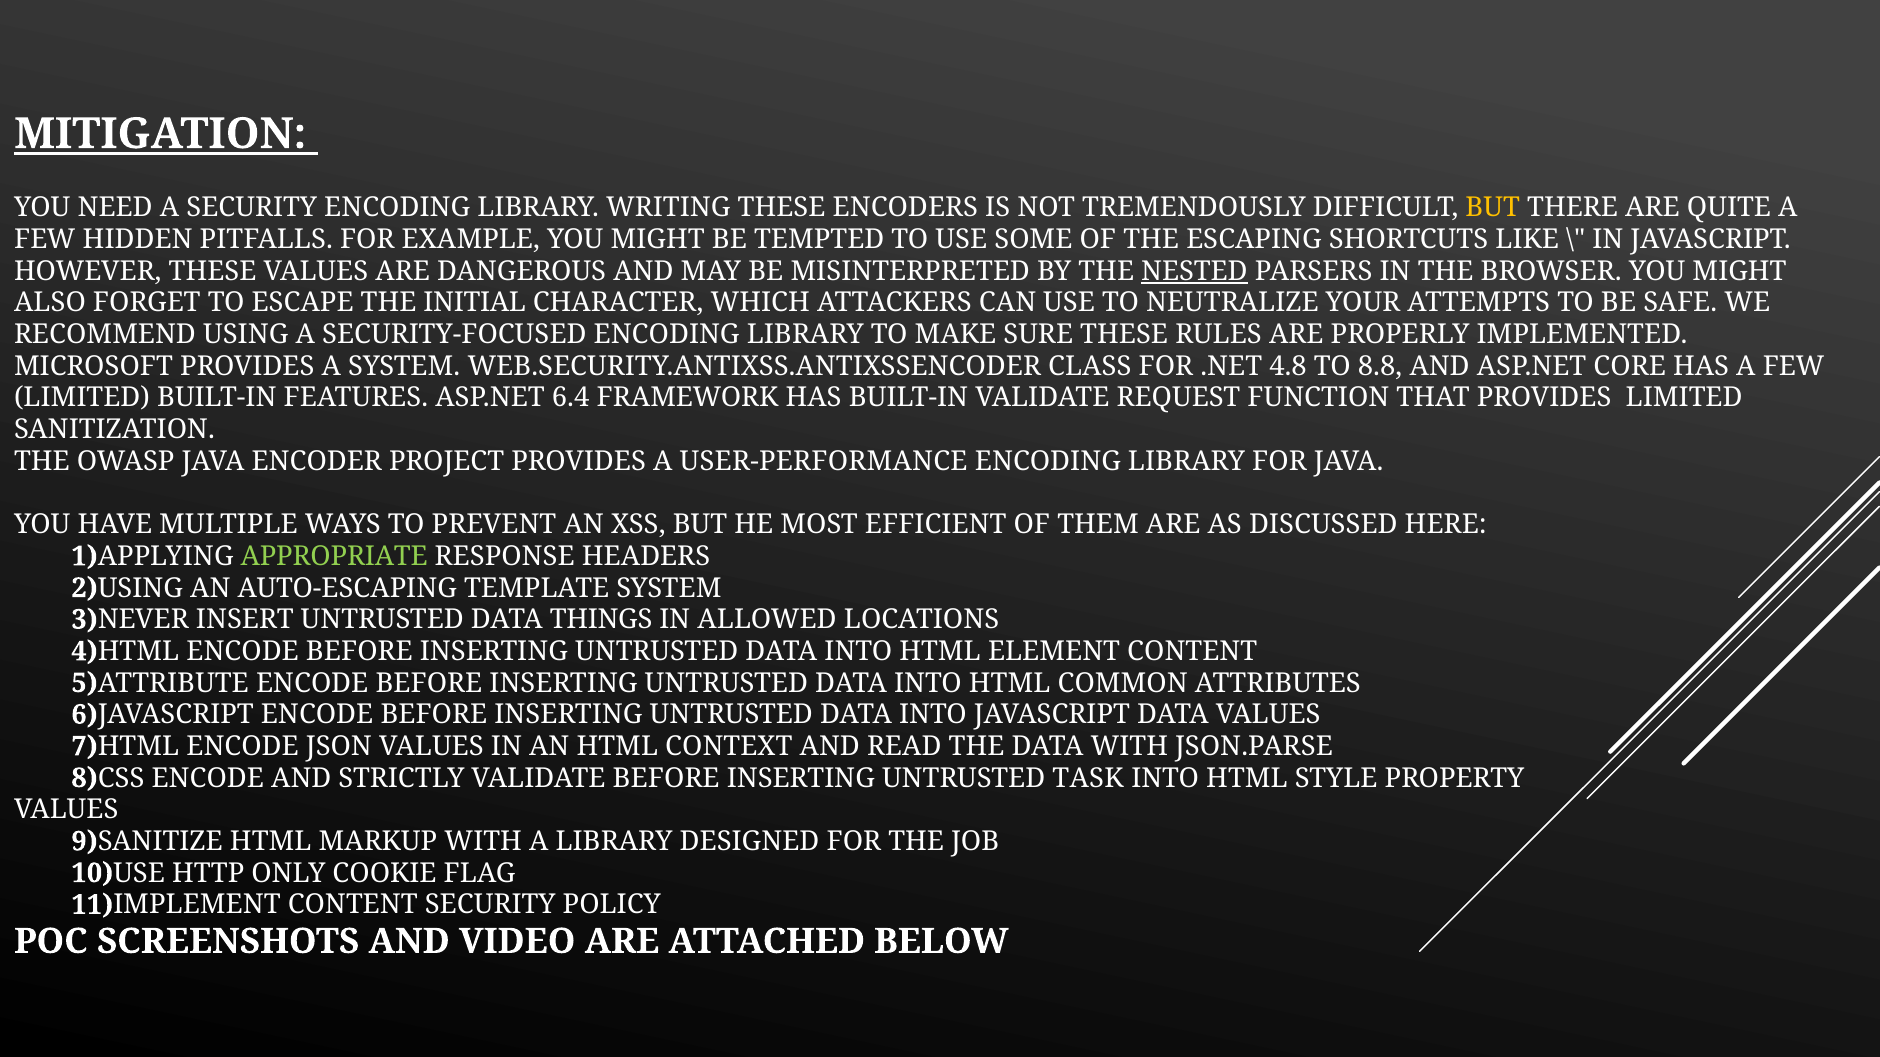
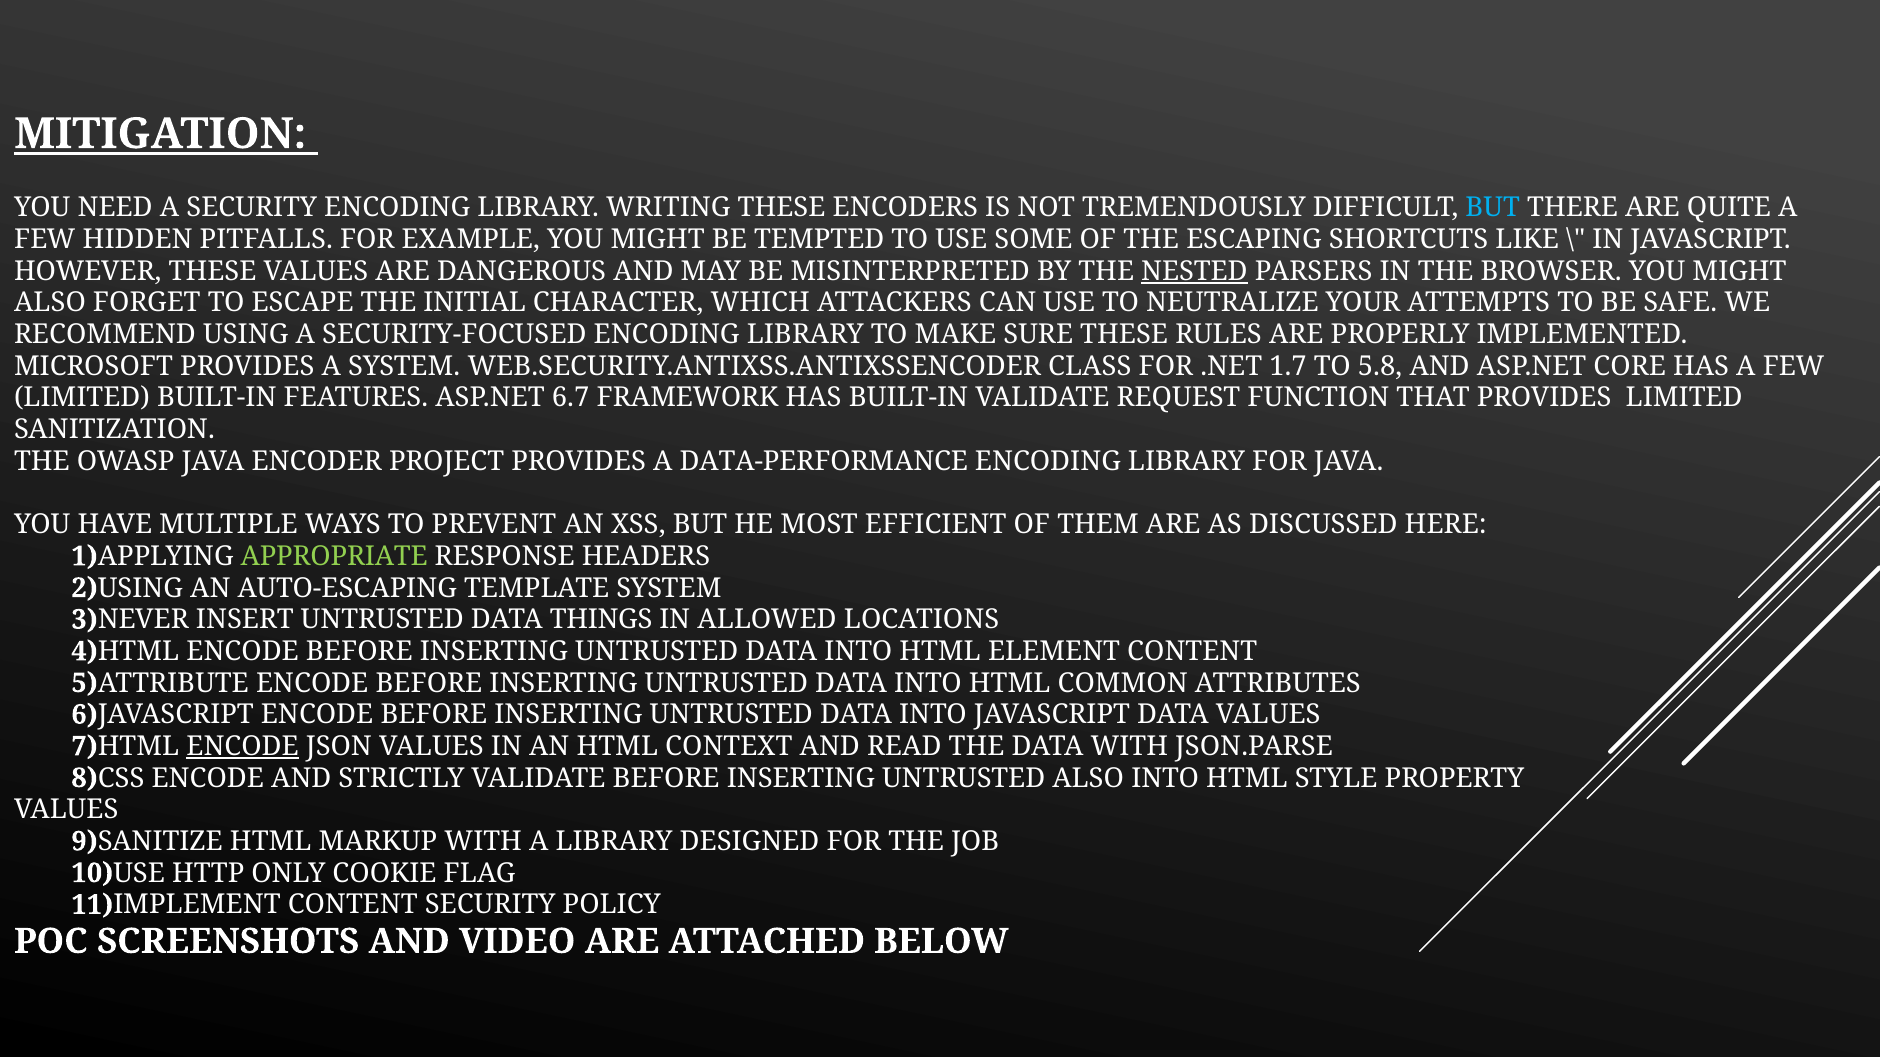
BUT at (1493, 208) colour: yellow -> light blue
4.8: 4.8 -> 1.7
8.8: 8.8 -> 5.8
6.4: 6.4 -> 6.7
USER-PERFORMANCE: USER-PERFORMANCE -> DATA-PERFORMANCE
ENCODE at (243, 747) underline: none -> present
UNTRUSTED TASK: TASK -> ALSO
